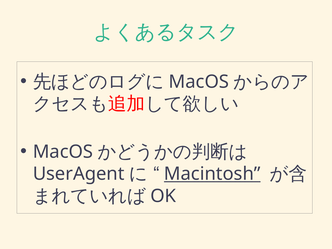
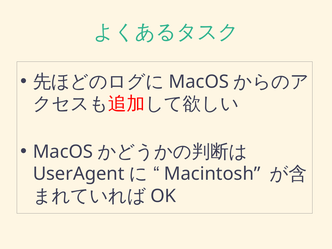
Macintosh underline: present -> none
